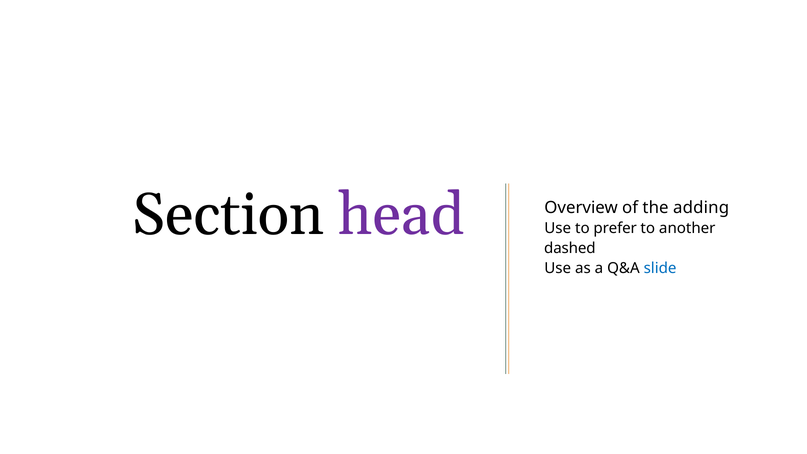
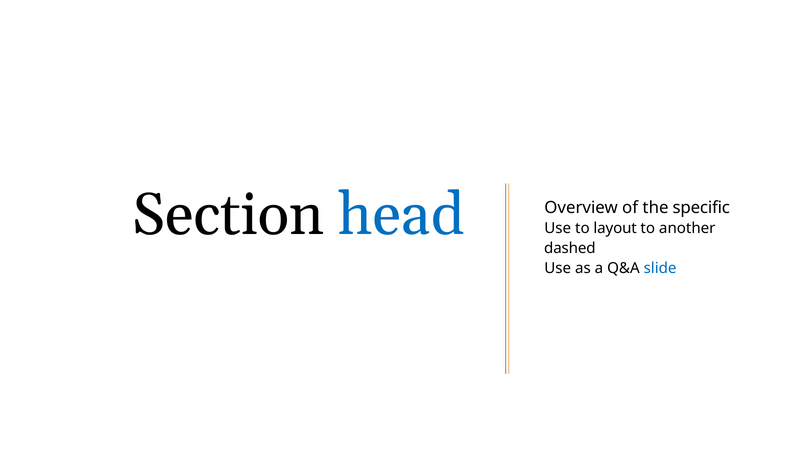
head colour: purple -> blue
adding: adding -> specific
prefer: prefer -> layout
